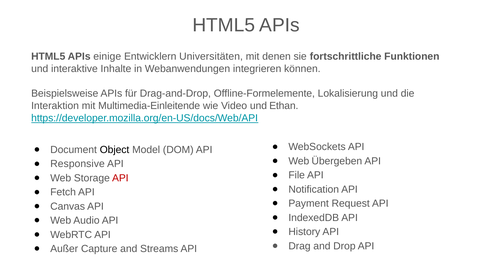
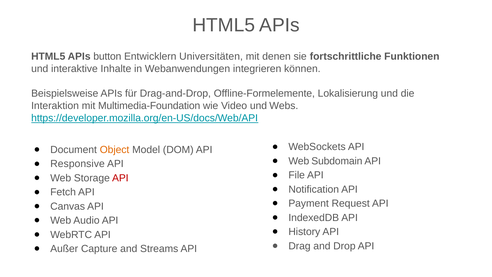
einige: einige -> button
Multimedia-Einleitende: Multimedia-Einleitende -> Multimedia-Foundation
Ethan: Ethan -> Webs
Object colour: black -> orange
Übergeben: Übergeben -> Subdomain
